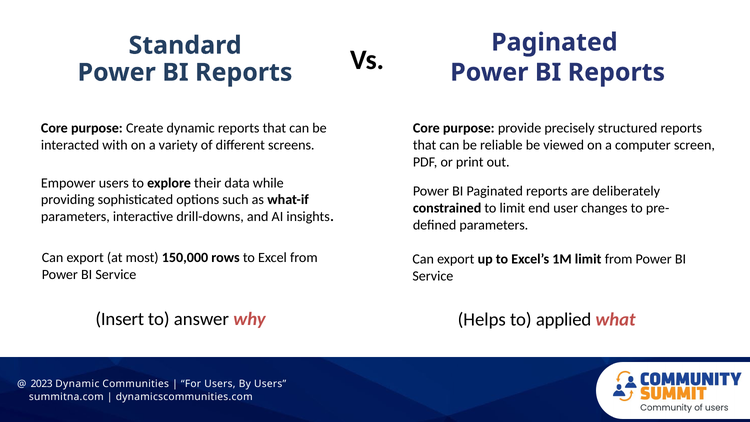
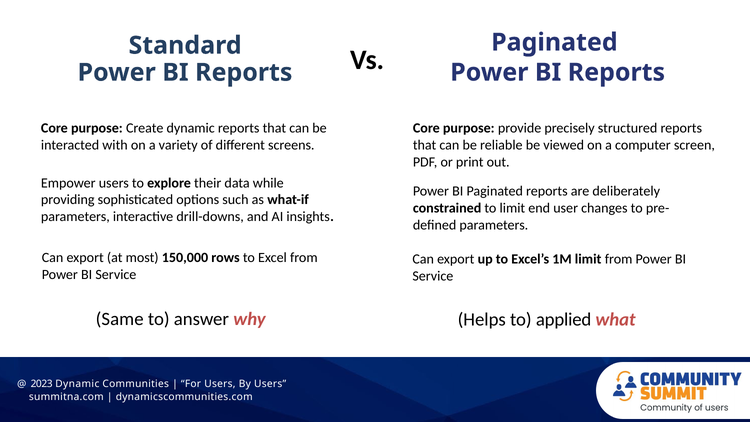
Insert: Insert -> Same
